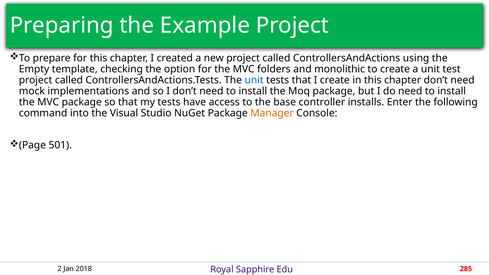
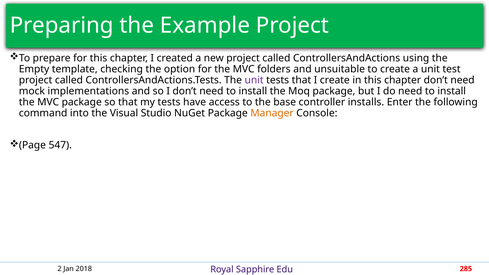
monolithic: monolithic -> unsuitable
unit at (254, 80) colour: blue -> purple
501: 501 -> 547
